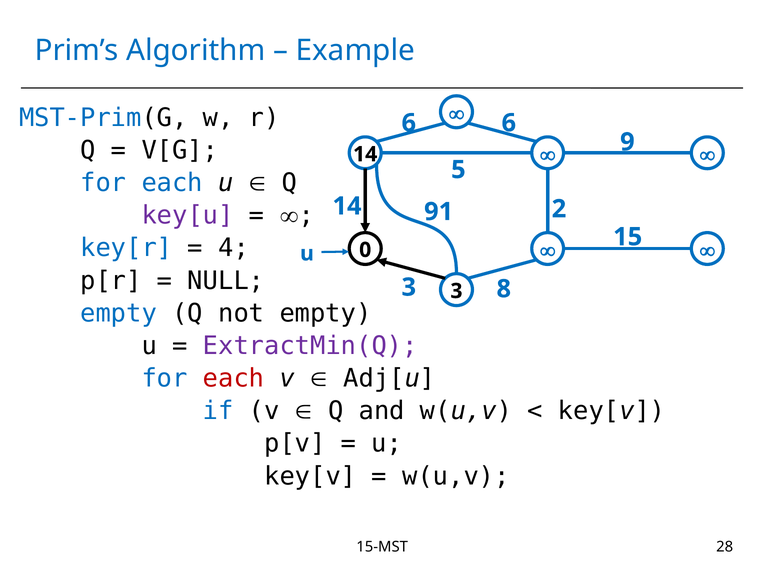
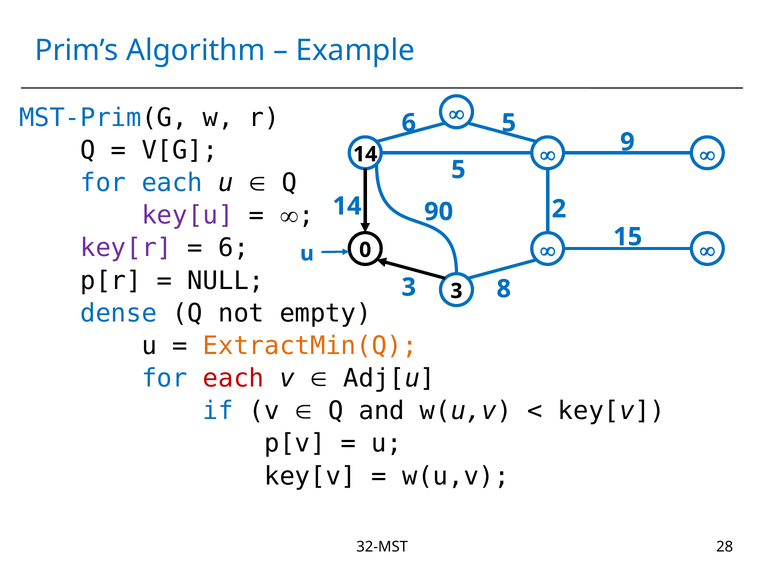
6 6: 6 -> 5
91: 91 -> 90
key[r colour: blue -> purple
4 at (234, 248): 4 -> 6
empty at (119, 313): empty -> dense
ExtractMin(Q colour: purple -> orange
15-MST: 15-MST -> 32-MST
